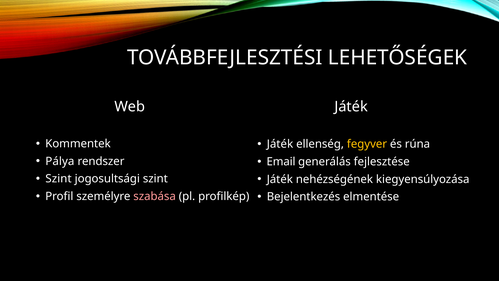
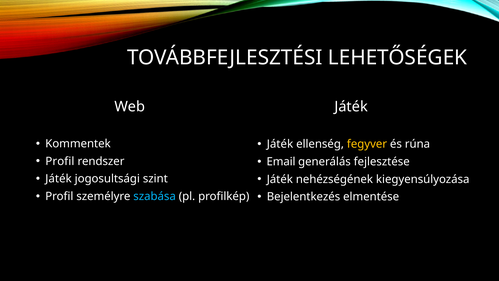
Pálya at (60, 161): Pálya -> Profil
Szint at (59, 179): Szint -> Játék
szabása colour: pink -> light blue
